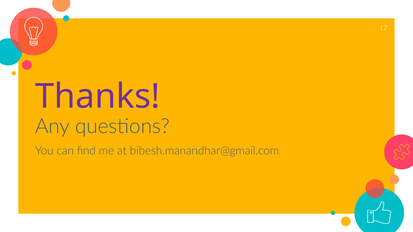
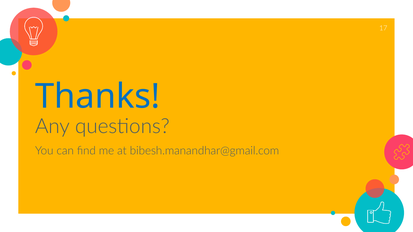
Thanks colour: purple -> blue
